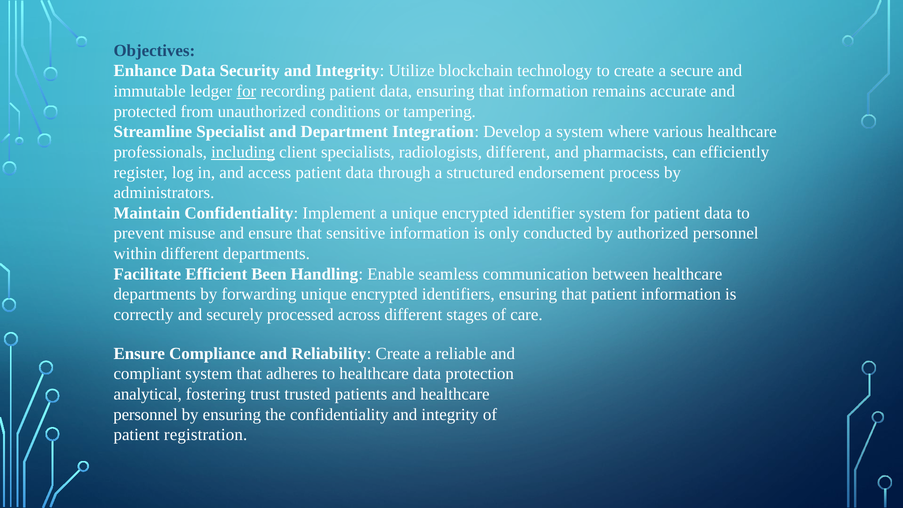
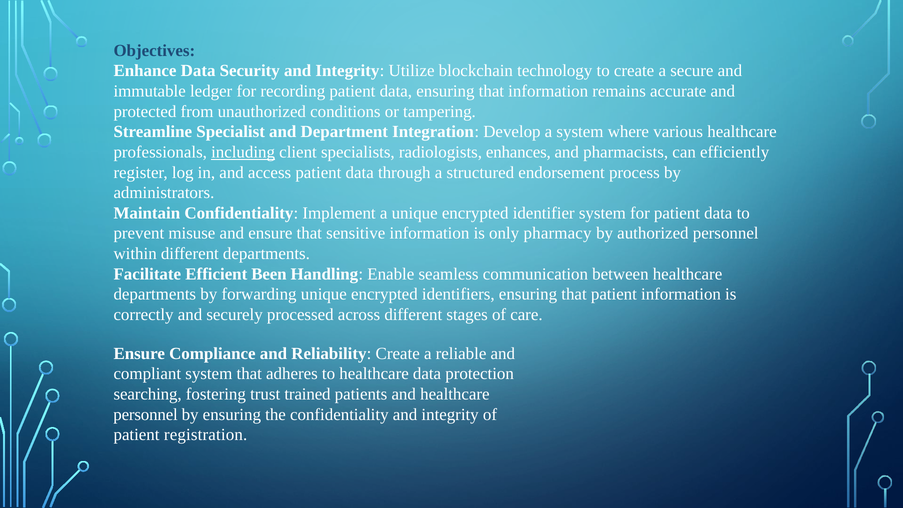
for at (246, 91) underline: present -> none
radiologists different: different -> enhances
conducted: conducted -> pharmacy
analytical: analytical -> searching
trusted: trusted -> trained
